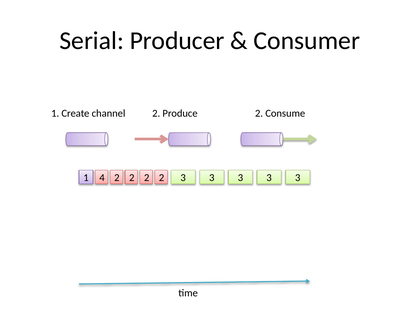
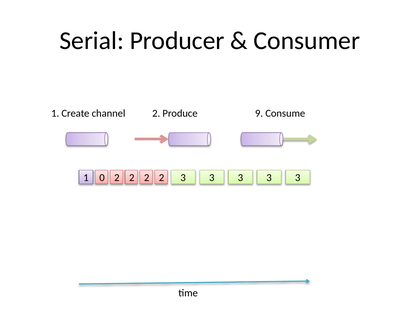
Produce 2: 2 -> 9
4: 4 -> 0
